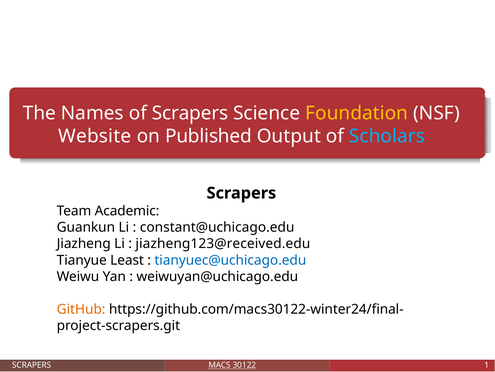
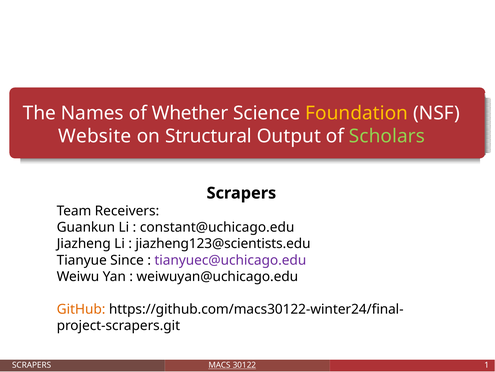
of Scrapers: Scrapers -> Whether
Published: Published -> Structural
Scholars colour: light blue -> light green
Academic: Academic -> Receivers
jiazheng123@received.edu: jiazheng123@received.edu -> jiazheng123@scientists.edu
Least: Least -> Since
tianyuec@uchicago.edu colour: blue -> purple
